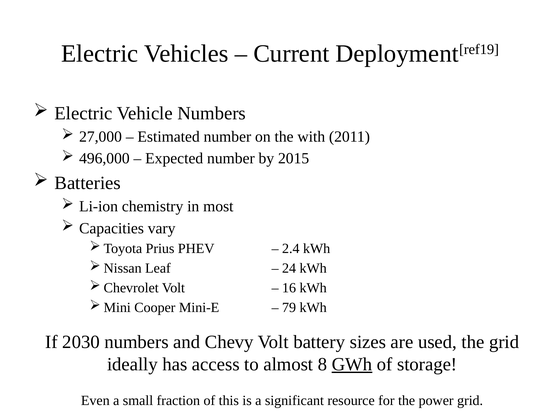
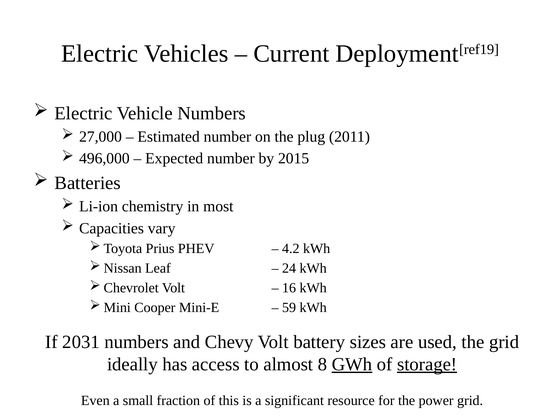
with: with -> plug
2.4: 2.4 -> 4.2
79: 79 -> 59
2030: 2030 -> 2031
storage underline: none -> present
